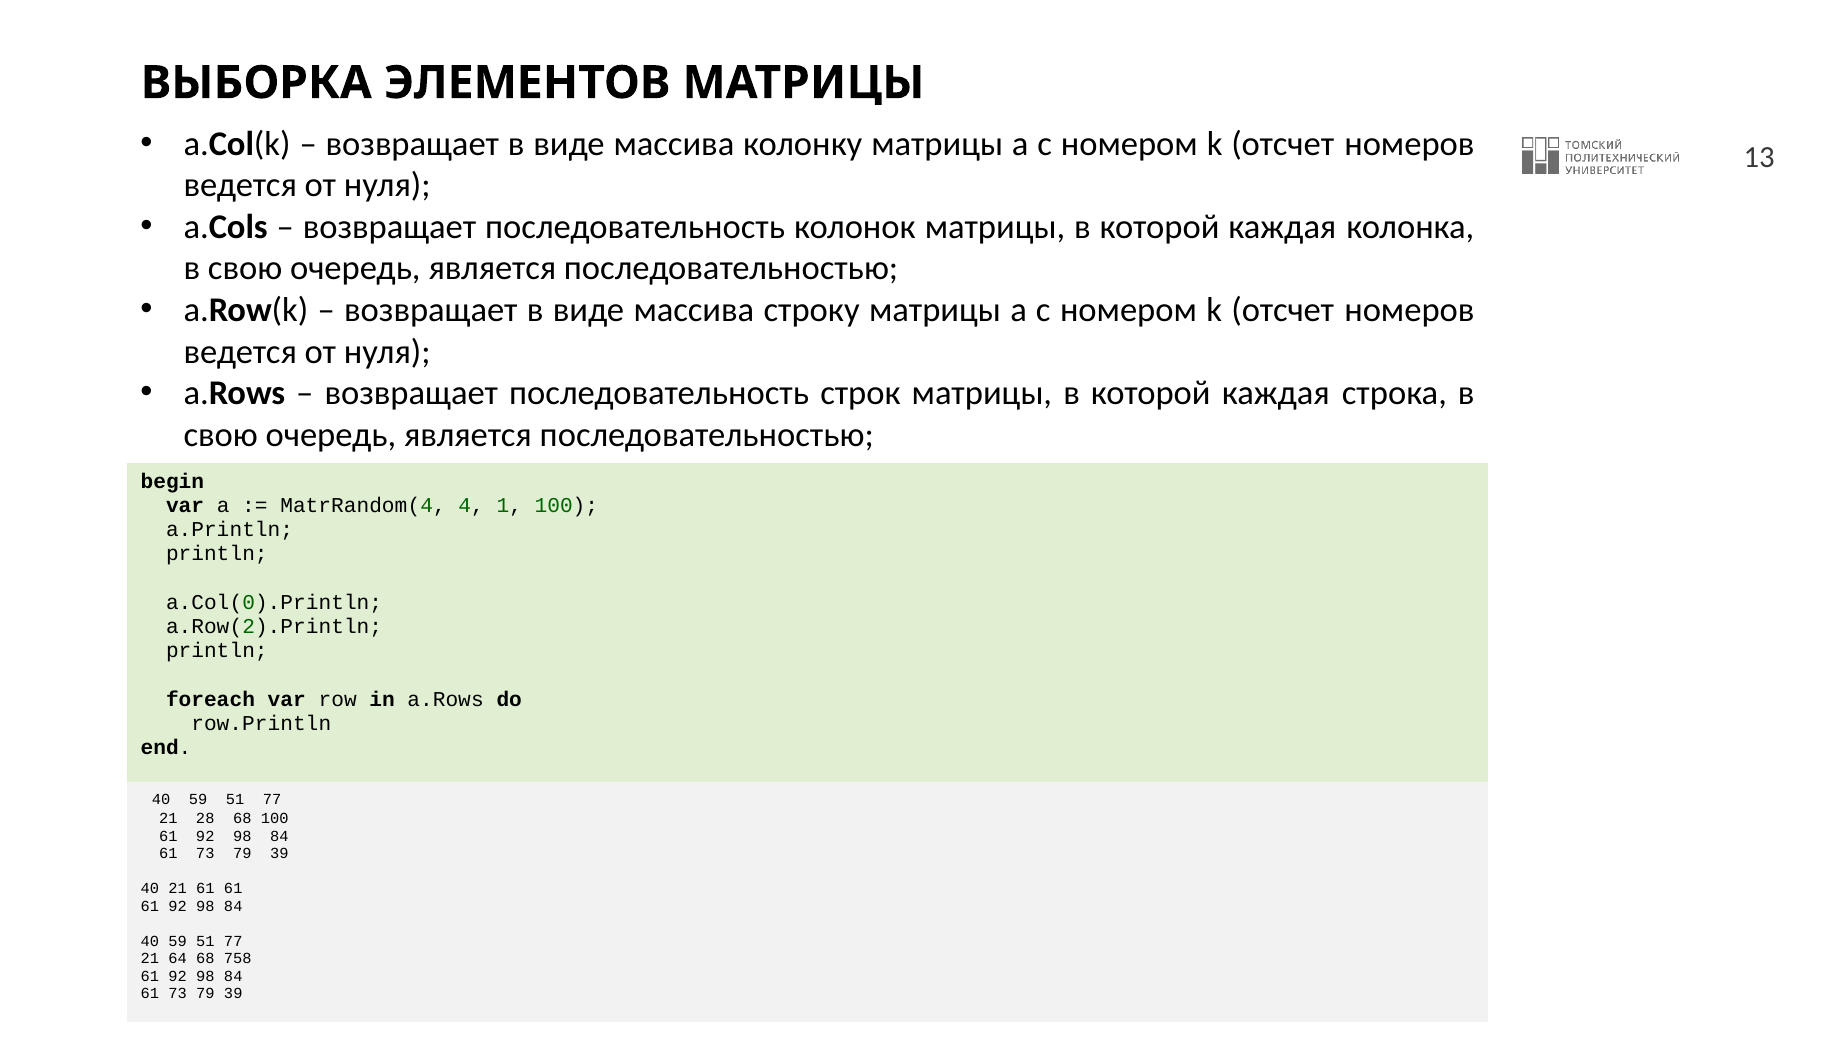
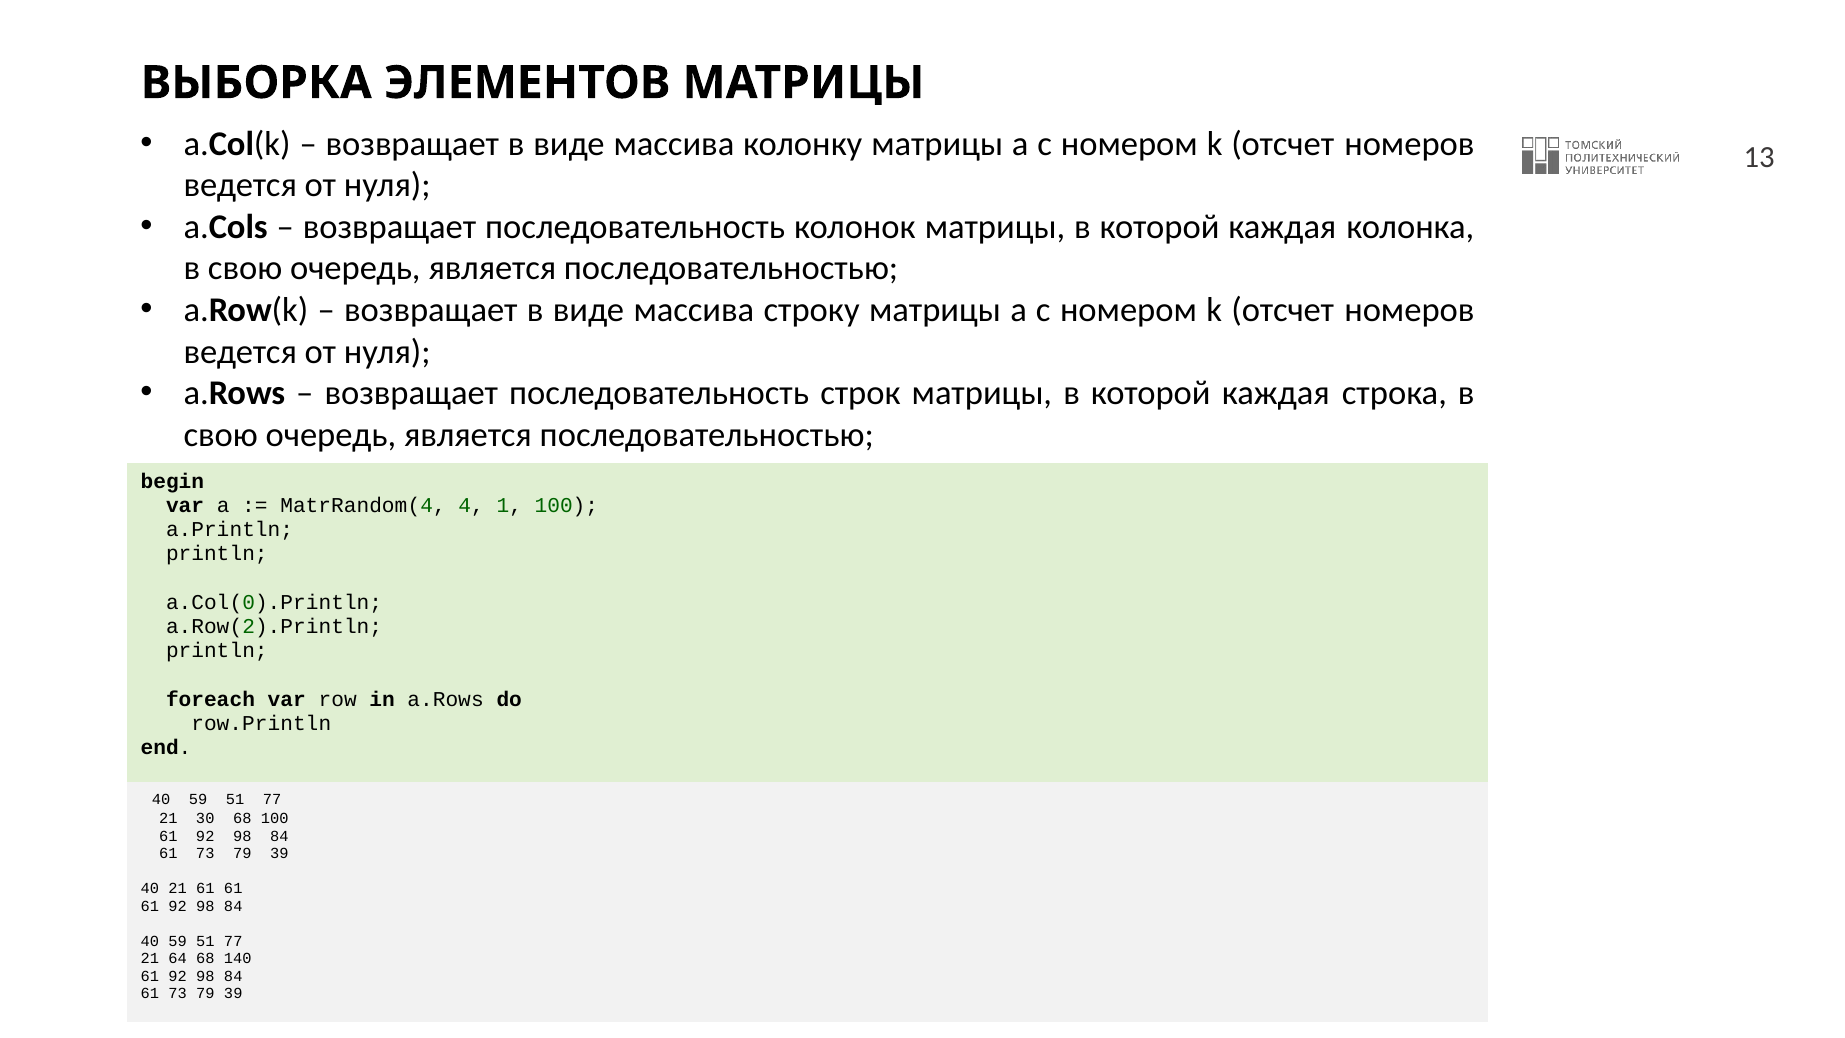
28: 28 -> 30
758: 758 -> 140
